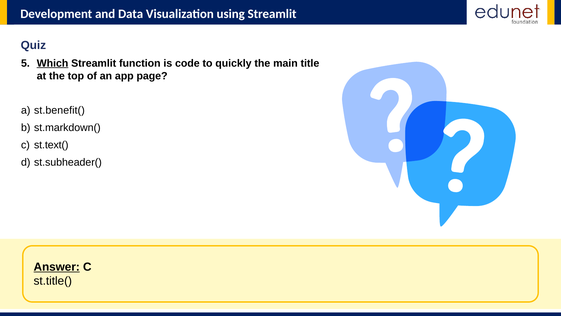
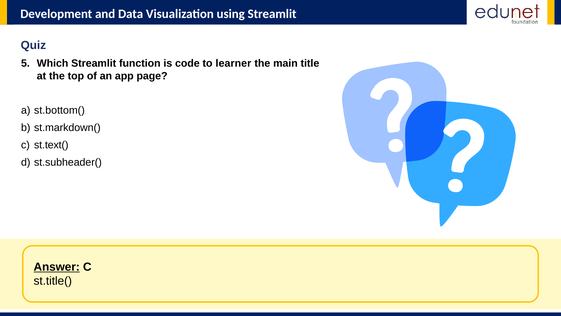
Which underline: present -> none
quickly: quickly -> learner
st.benefit(: st.benefit( -> st.bottom(
